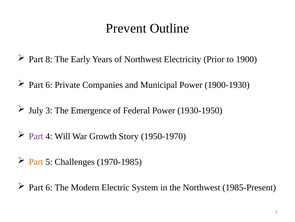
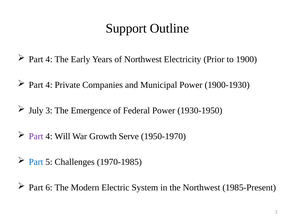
Prevent: Prevent -> Support
8 at (49, 59): 8 -> 4
6 at (49, 85): 6 -> 4
Story: Story -> Serve
Part at (36, 161) colour: orange -> blue
